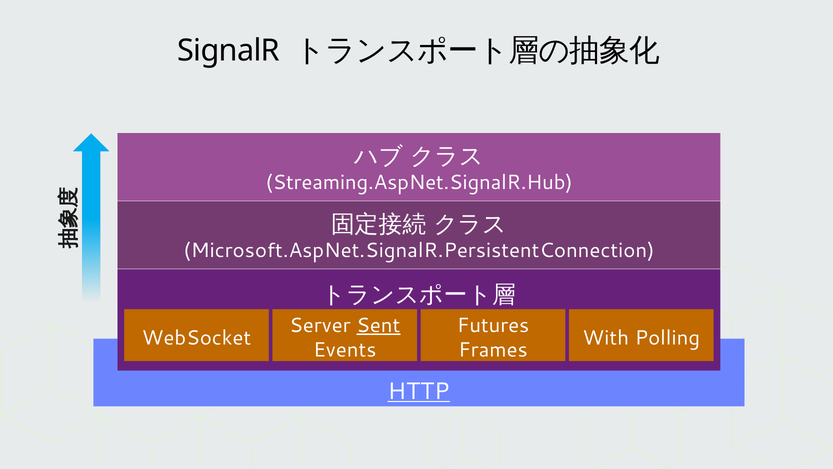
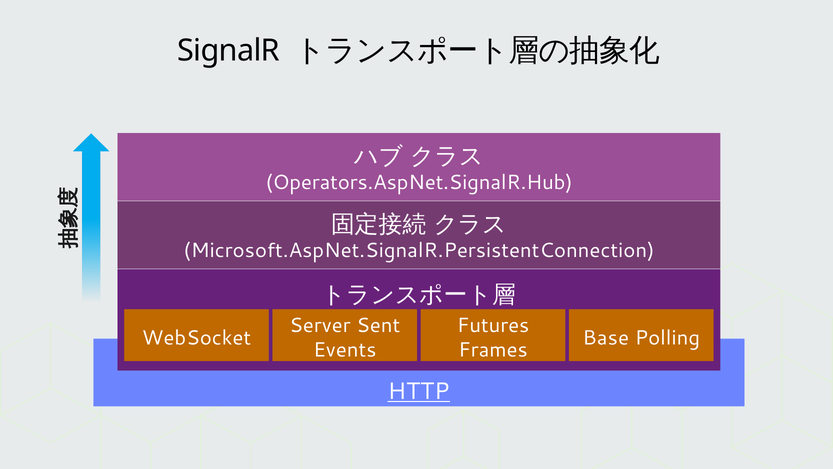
Streaming.AspNet.SignalR.Hub: Streaming.AspNet.SignalR.Hub -> Operators.AspNet.SignalR.Hub
Sent underline: present -> none
With: With -> Base
